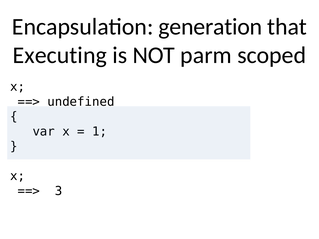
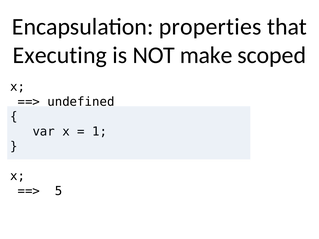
generation: generation -> properties
parm: parm -> make
3: 3 -> 5
